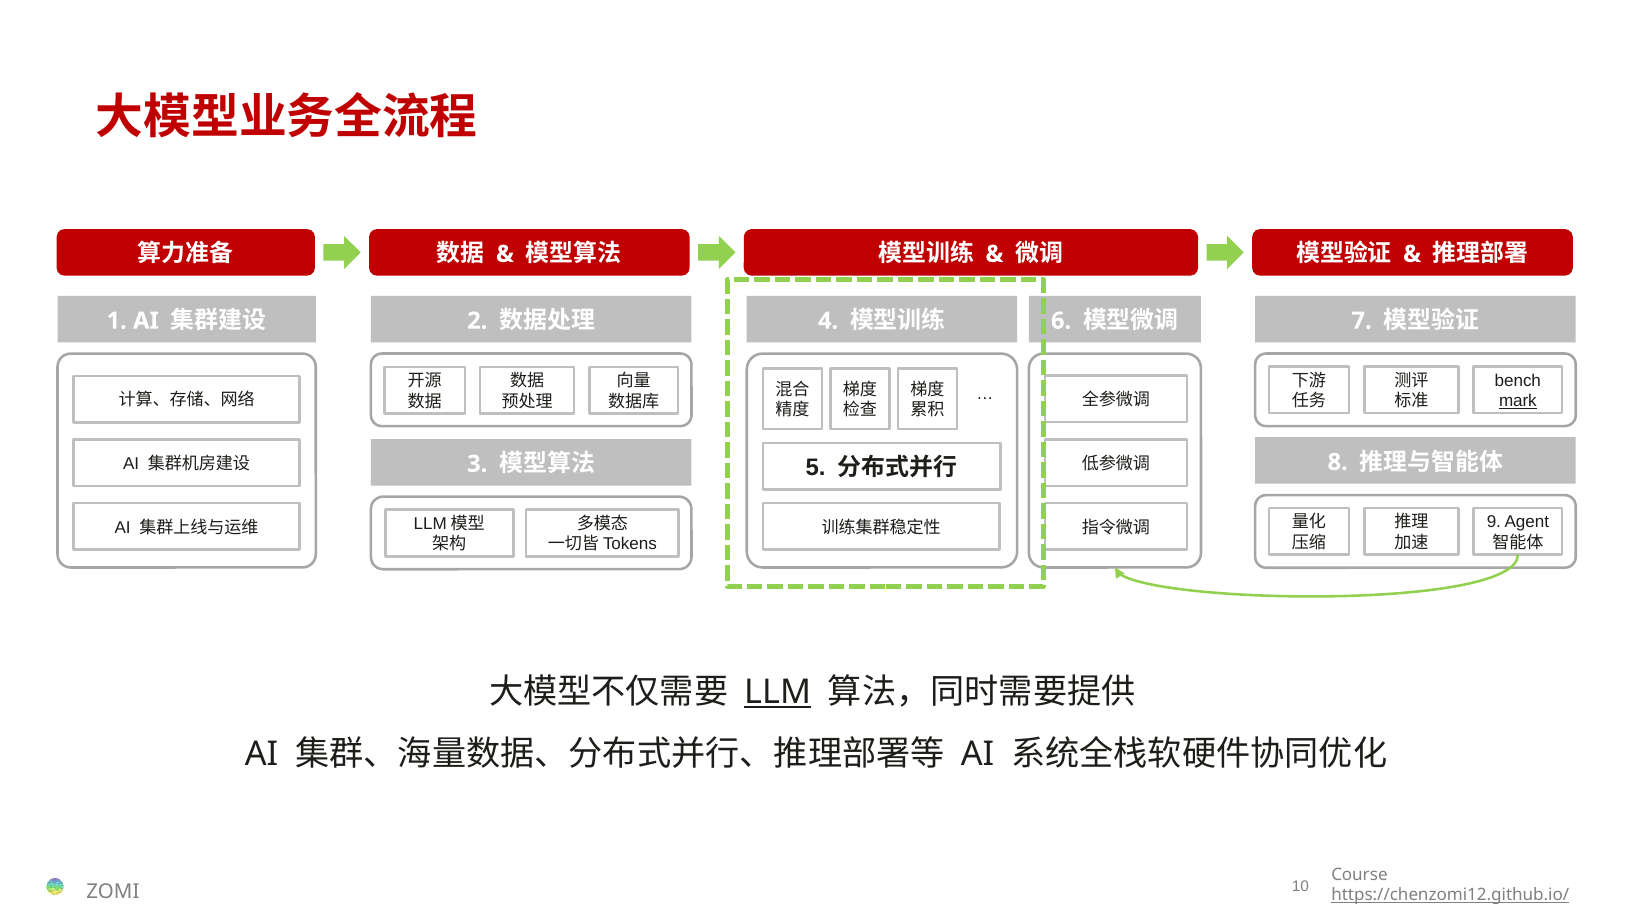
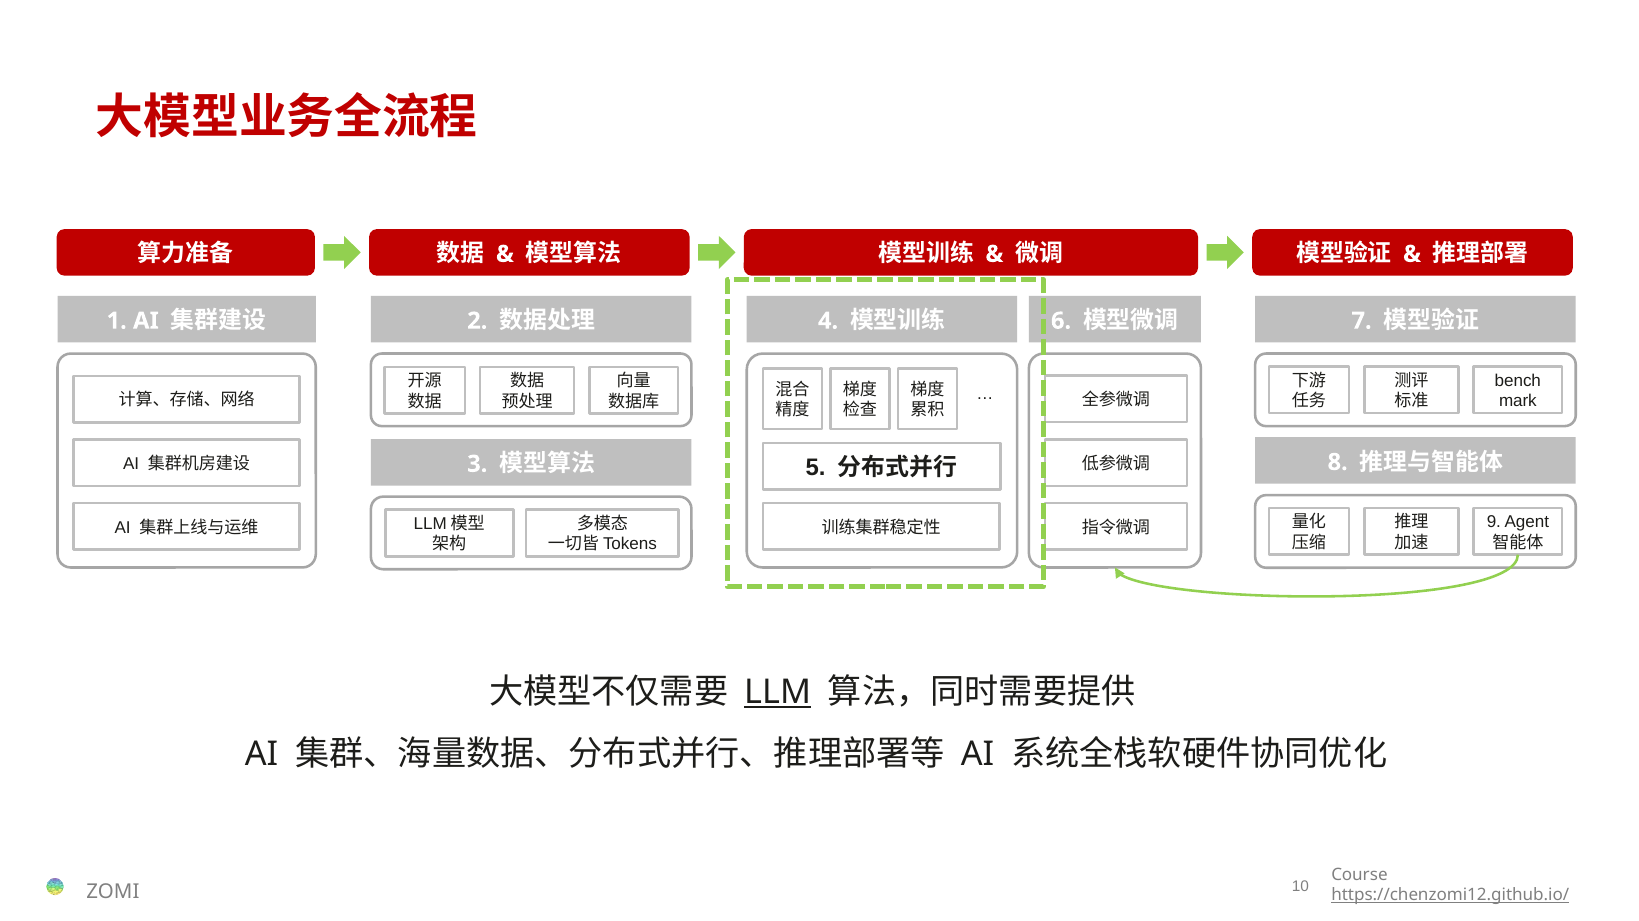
mark underline: present -> none
